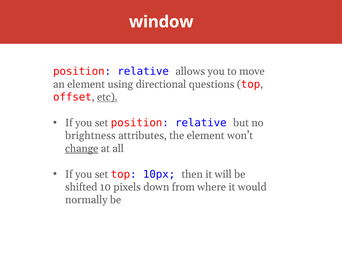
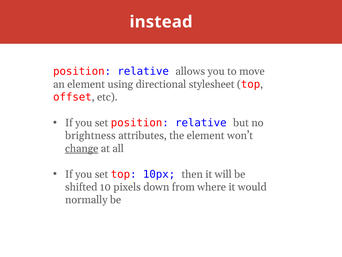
window: window -> instead
questions: questions -> stylesheet
etc underline: present -> none
